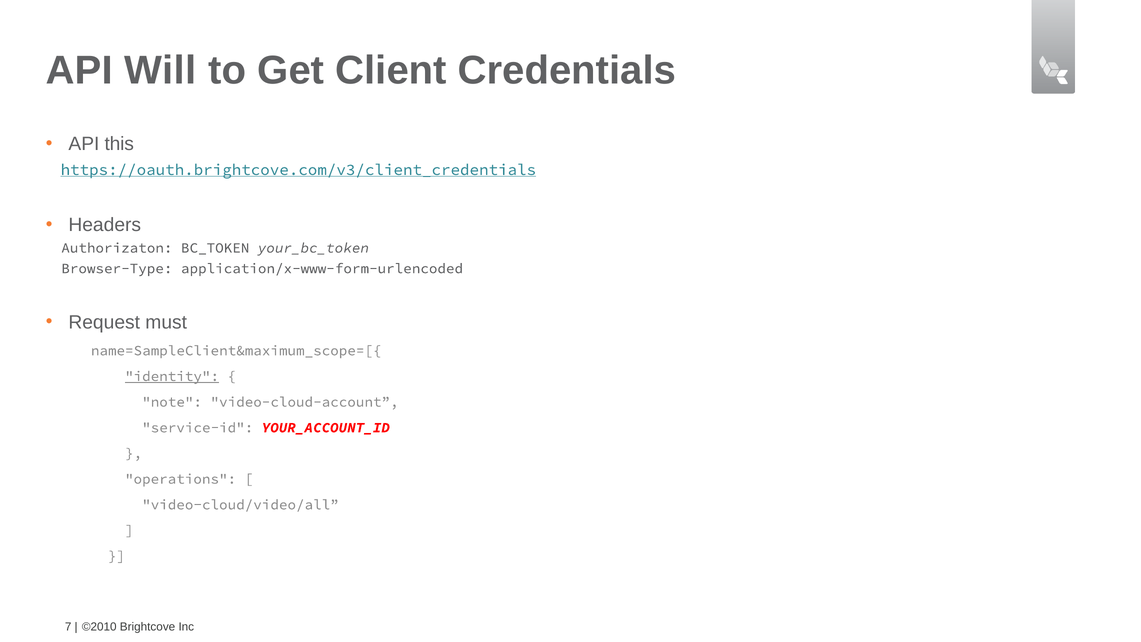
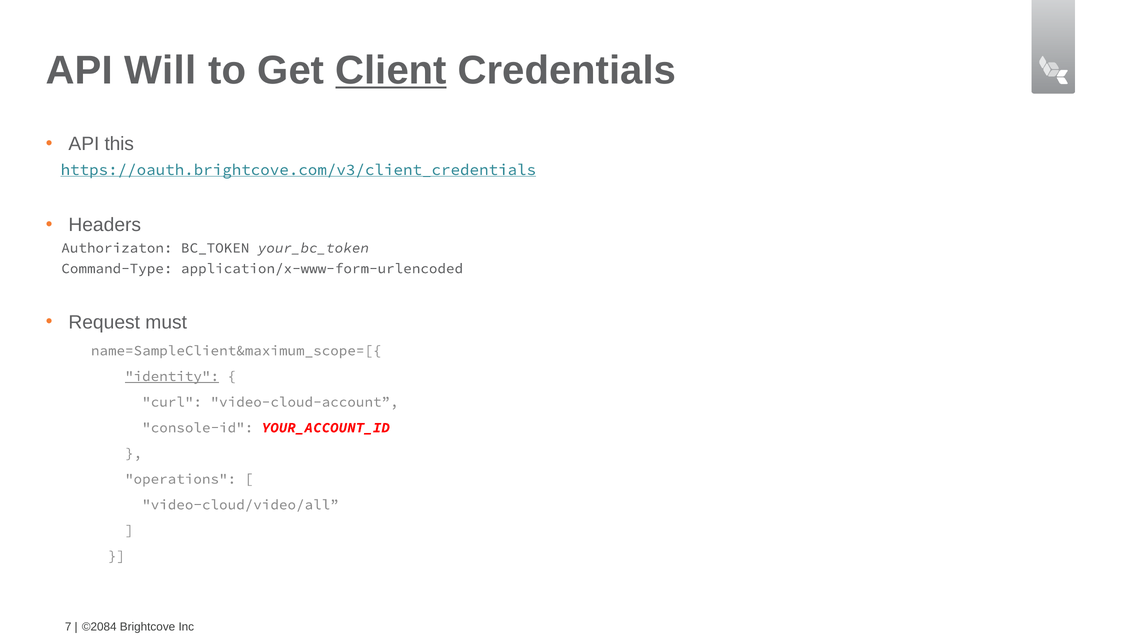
Client underline: none -> present
Browser-Type: Browser-Type -> Command-Type
note: note -> curl
service-id: service-id -> console-id
©2010: ©2010 -> ©2084
